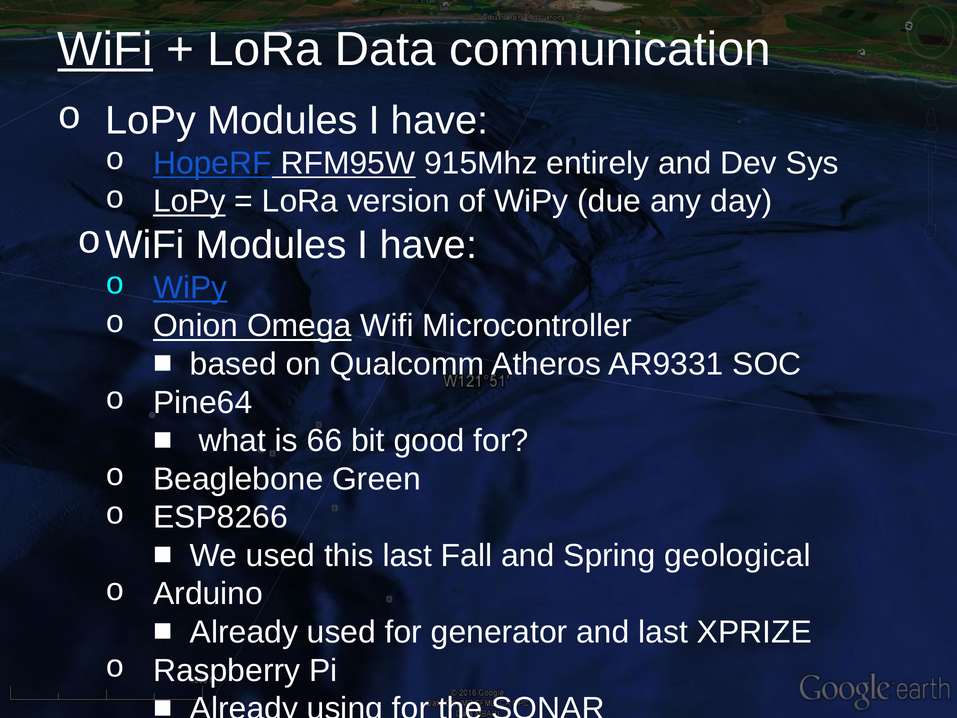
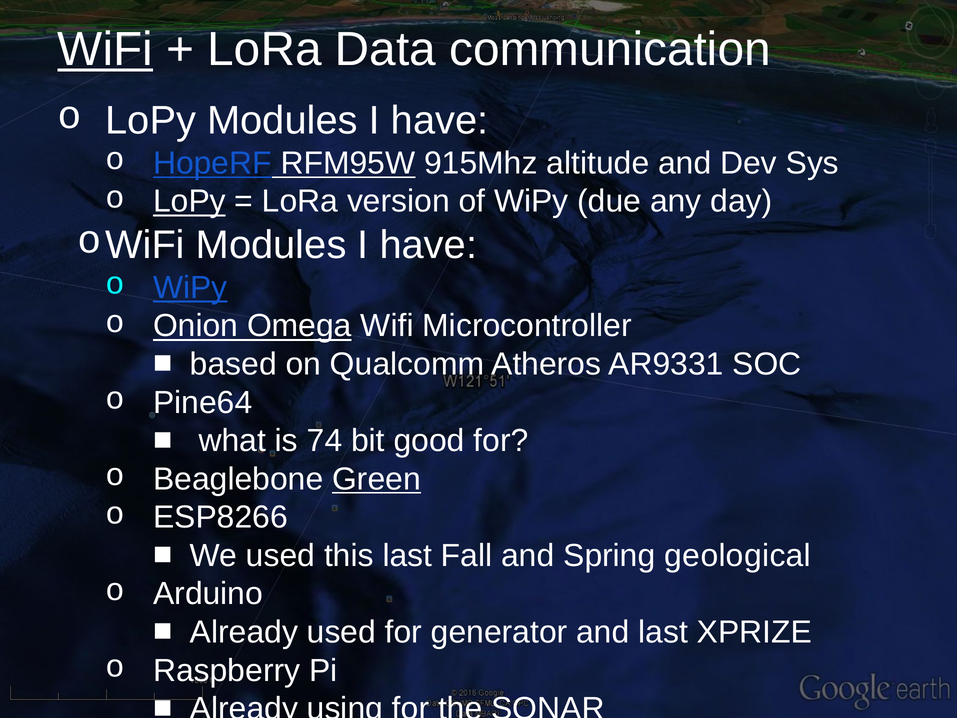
entirely: entirely -> altitude
66: 66 -> 74
Green underline: none -> present
